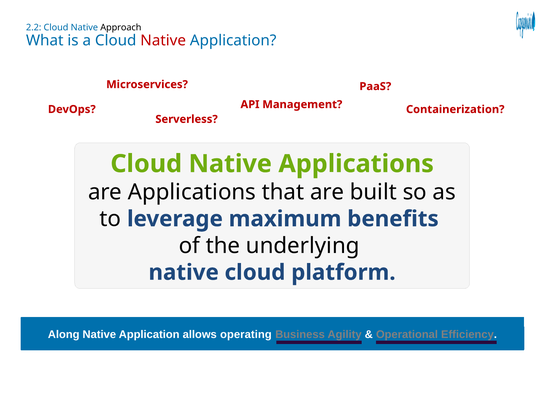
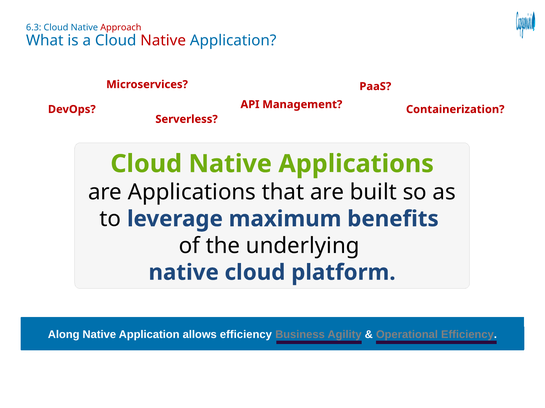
2.2: 2.2 -> 6.3
Approach colour: black -> red
allows operating: operating -> efficiency
